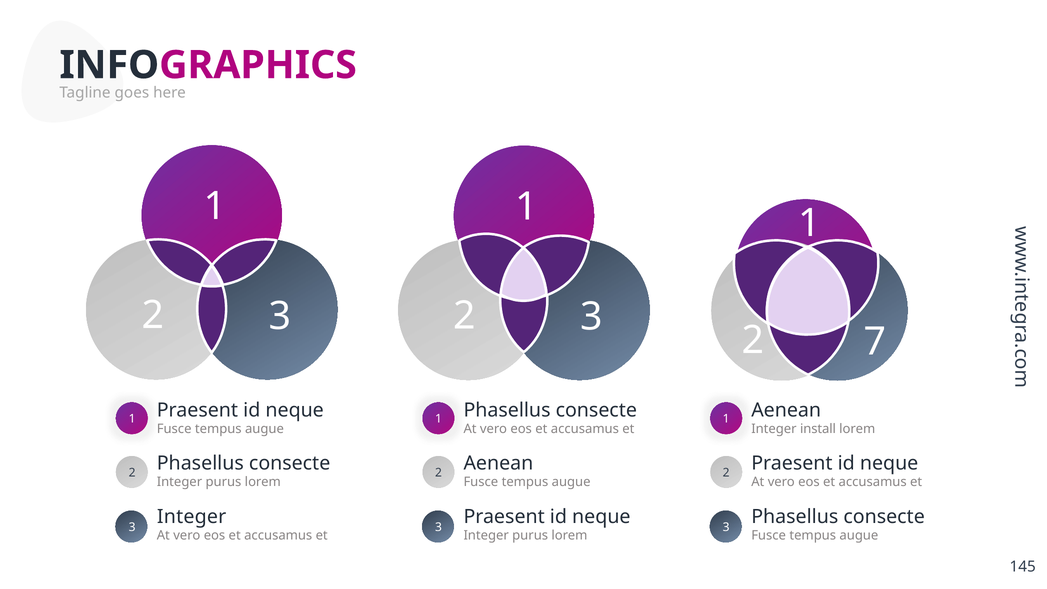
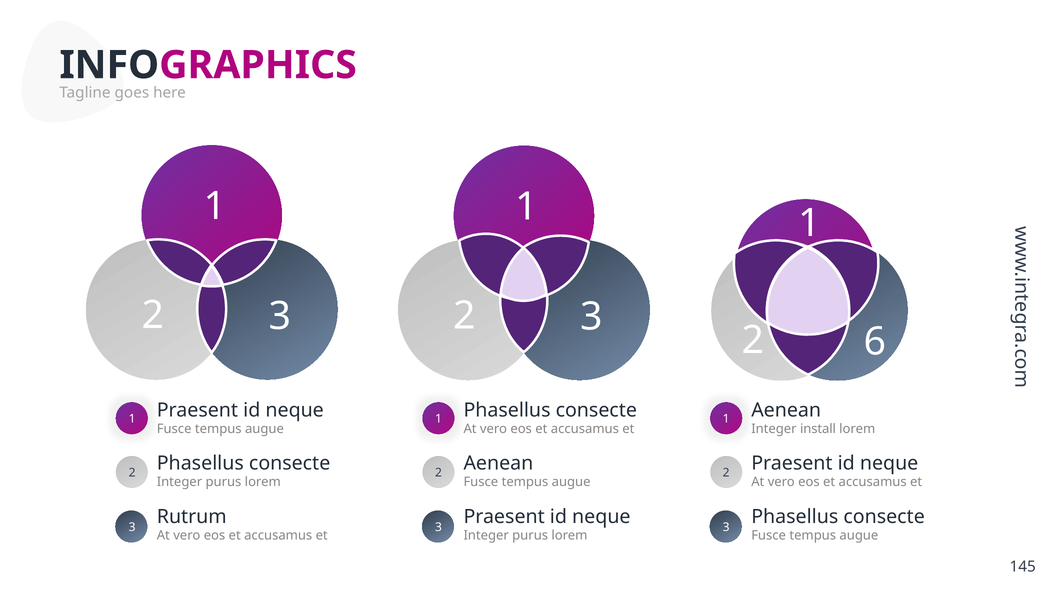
7: 7 -> 6
Integer at (192, 517): Integer -> Rutrum
